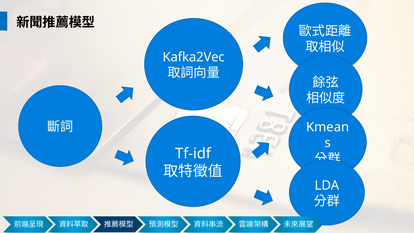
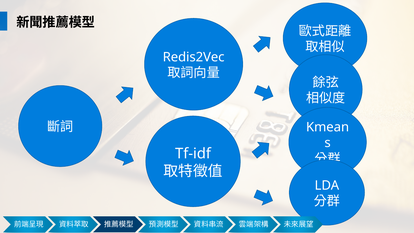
Kafka2Vec: Kafka2Vec -> Redis2Vec
